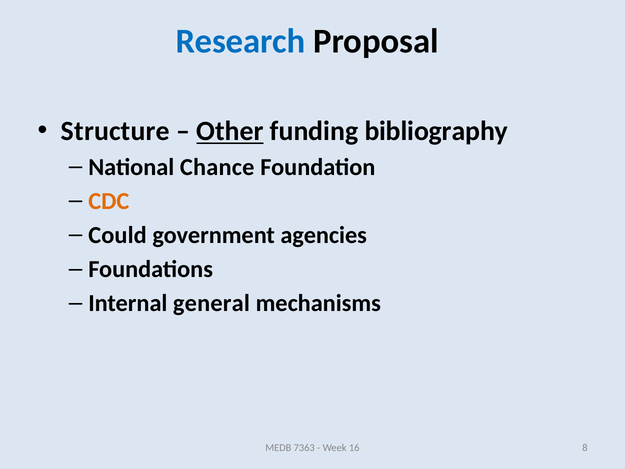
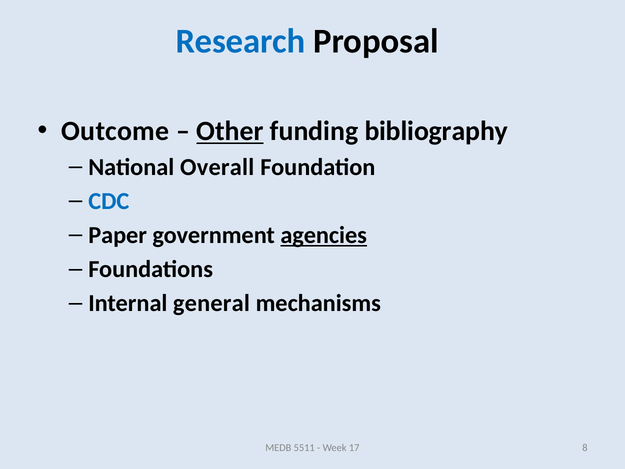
Structure: Structure -> Outcome
Chance: Chance -> Overall
CDC colour: orange -> blue
Could: Could -> Paper
agencies underline: none -> present
7363: 7363 -> 5511
16: 16 -> 17
